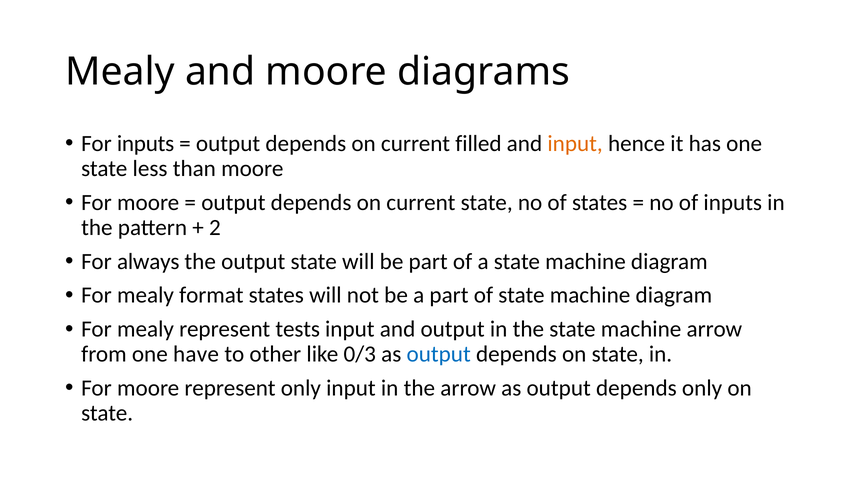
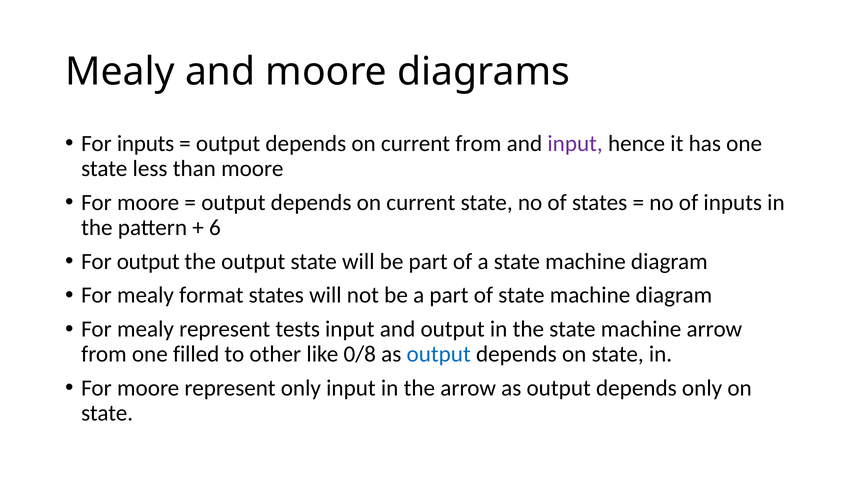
current filled: filled -> from
input at (575, 144) colour: orange -> purple
2: 2 -> 6
For always: always -> output
have: have -> filled
0/3: 0/3 -> 0/8
